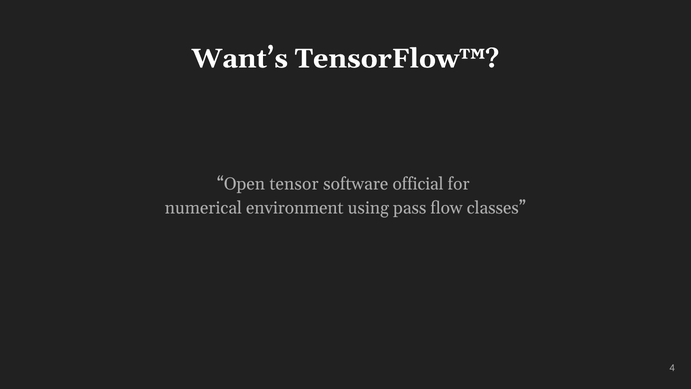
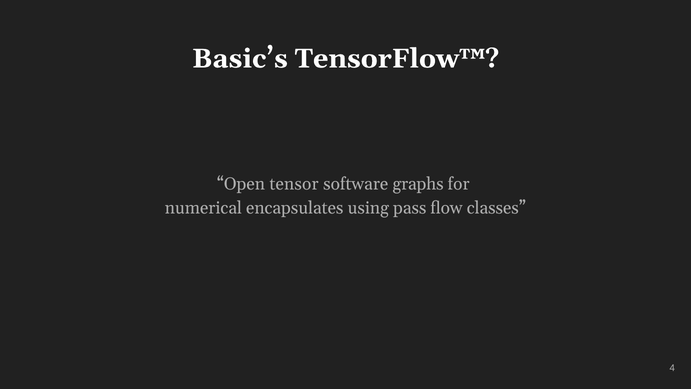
Want’s: Want’s -> Basic’s
official: official -> graphs
environment: environment -> encapsulates
